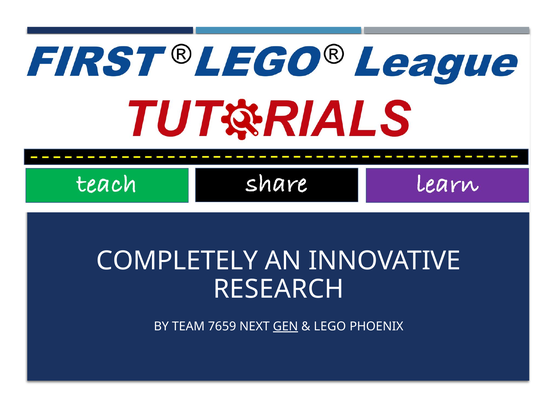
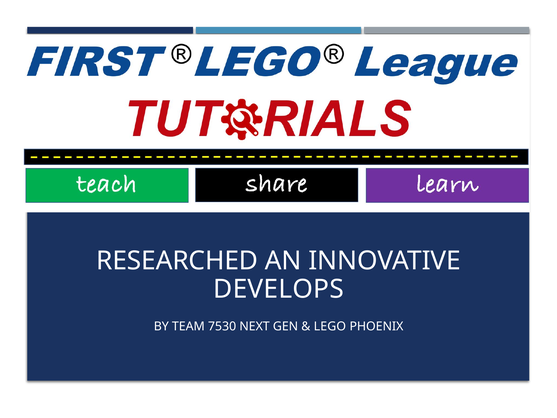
COMPLETELY: COMPLETELY -> RESEARCHED
RESEARCH: RESEARCH -> DEVELOPS
7659: 7659 -> 7530
GEN underline: present -> none
